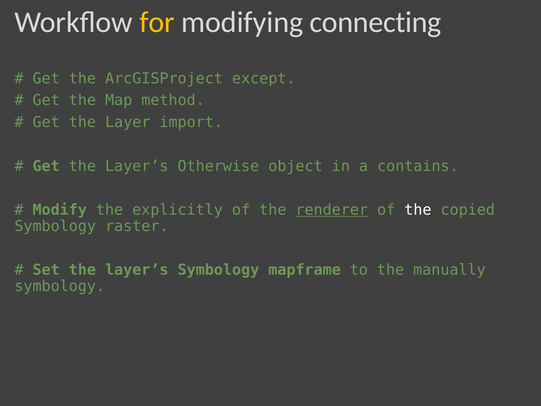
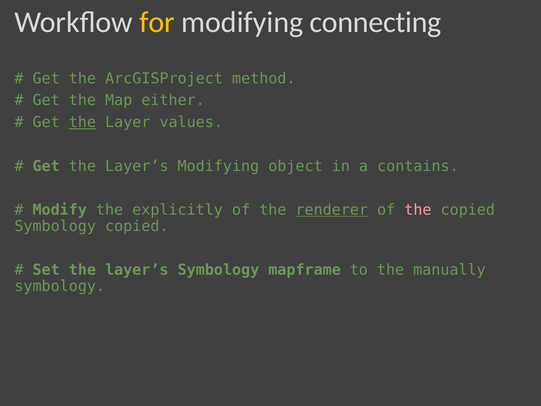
except: except -> method
method: method -> either
the at (82, 122) underline: none -> present
import: import -> values
Layer’s Otherwise: Otherwise -> Modifying
the at (418, 210) colour: white -> pink
Symbology raster: raster -> copied
